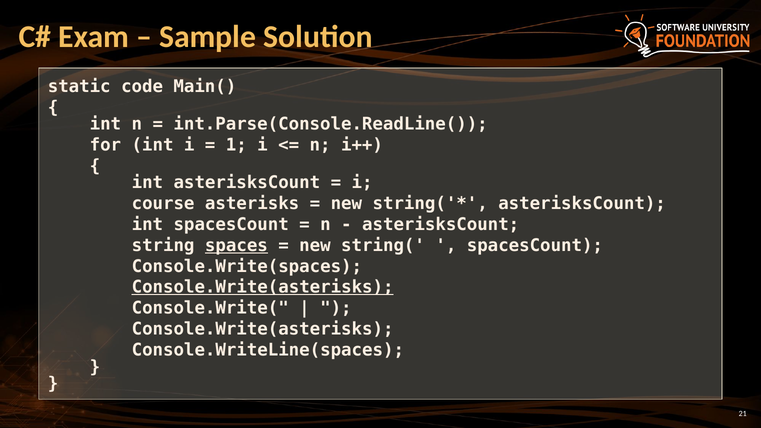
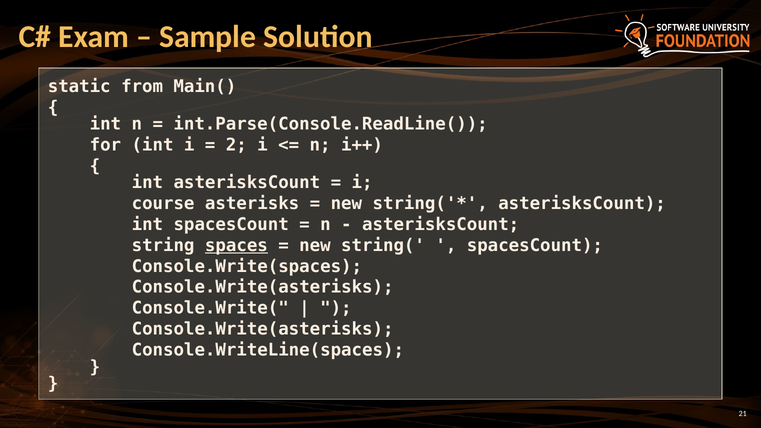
code: code -> from
1: 1 -> 2
Console.Write(asterisks at (263, 287) underline: present -> none
